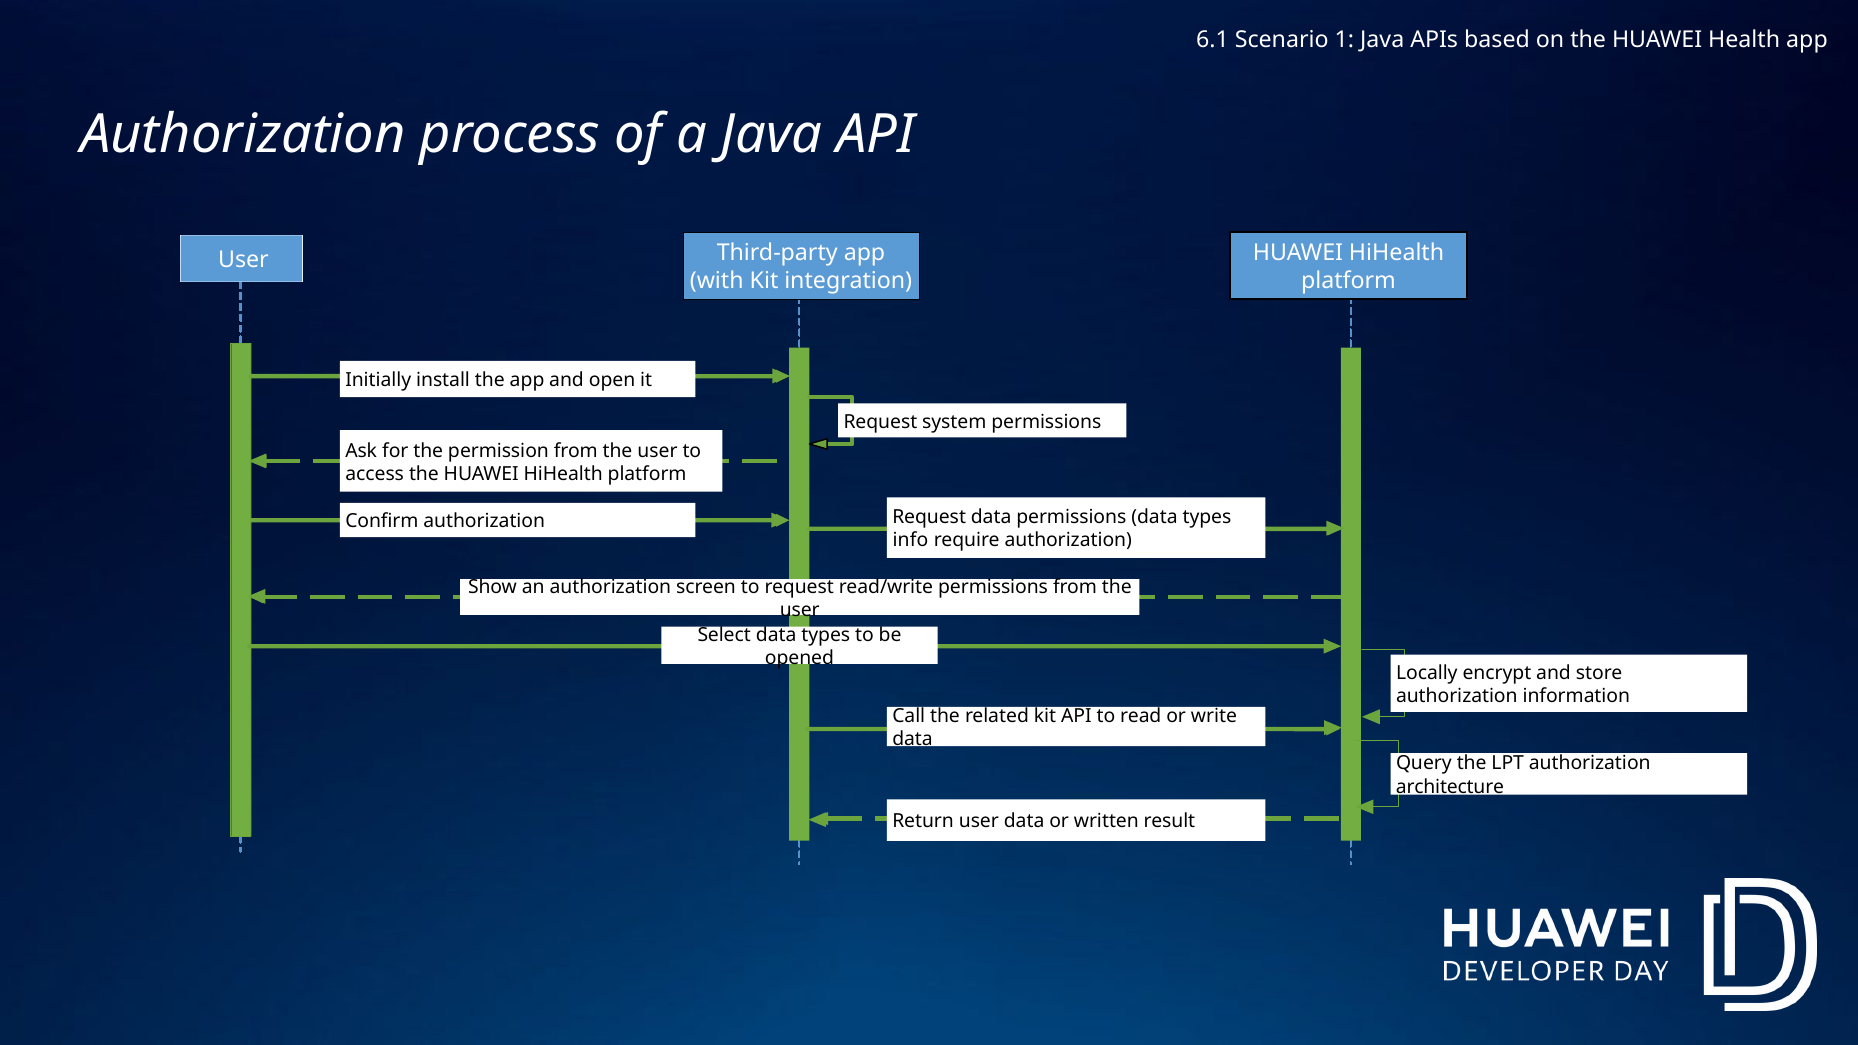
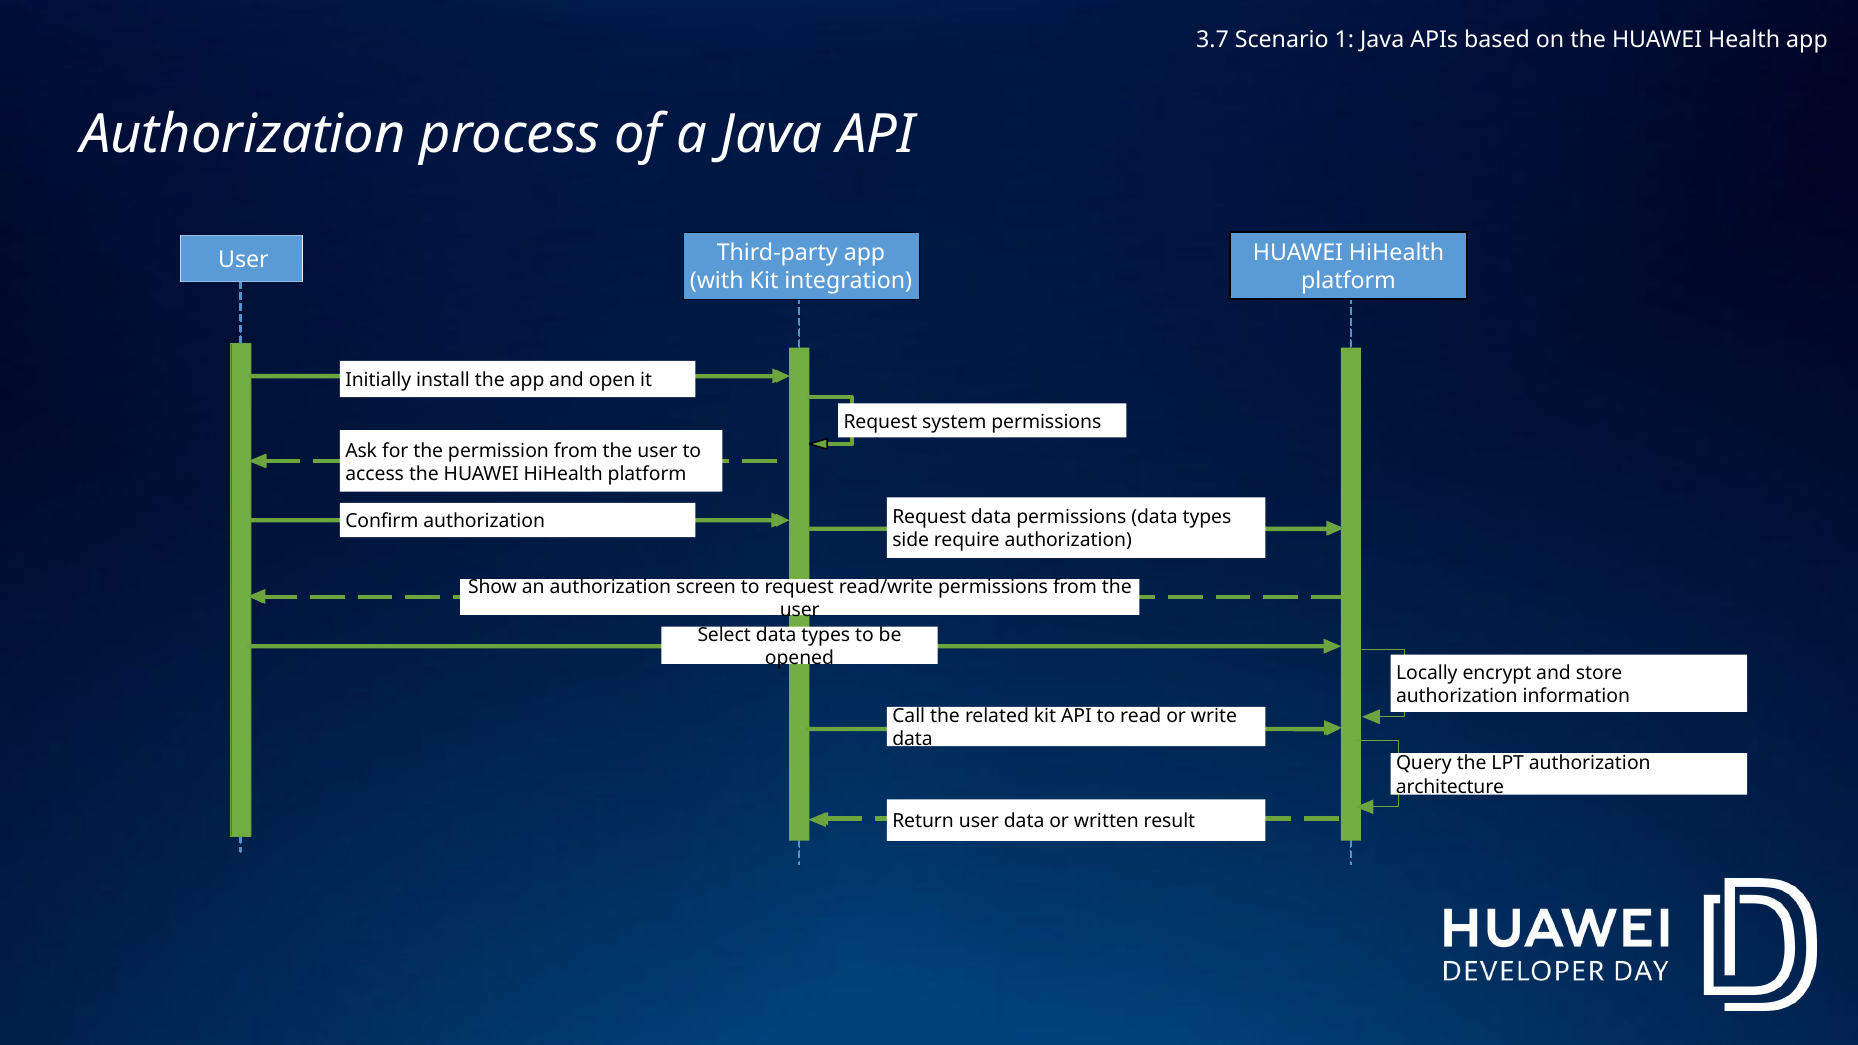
6.1: 6.1 -> 3.7
info: info -> side
